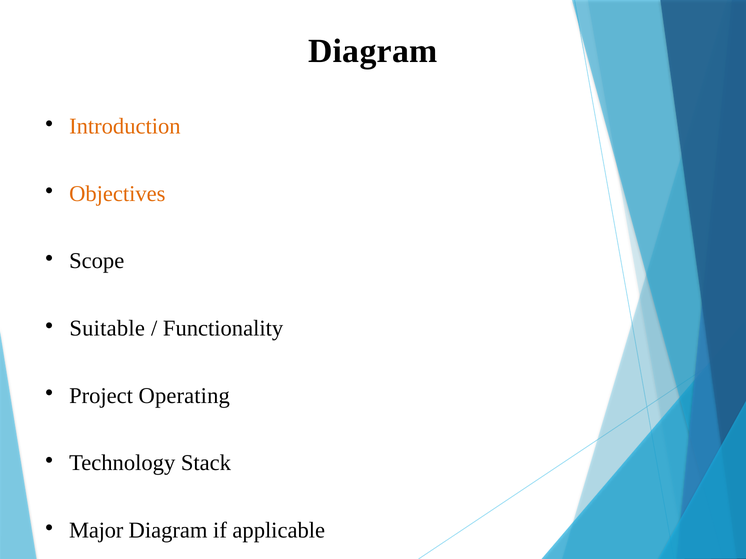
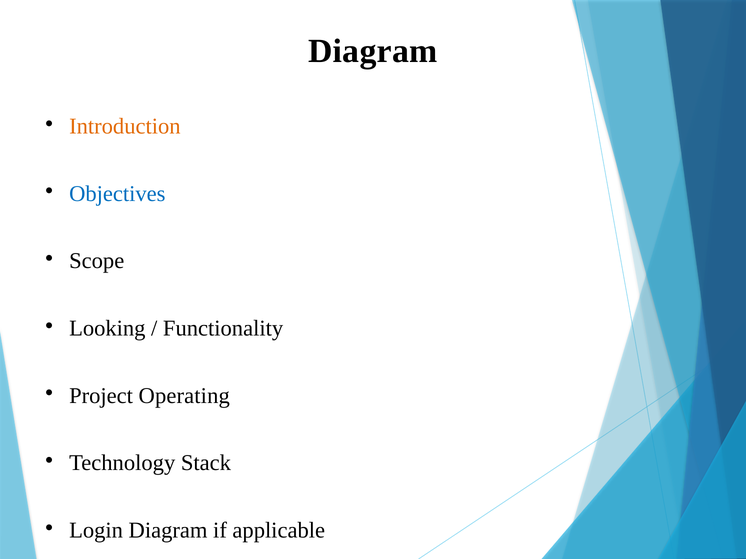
Objectives colour: orange -> blue
Suitable: Suitable -> Looking
Major: Major -> Login
